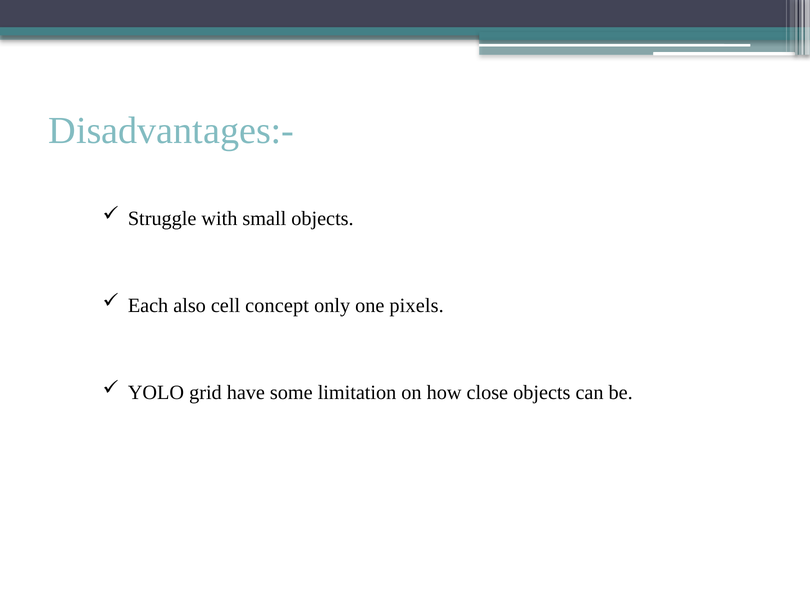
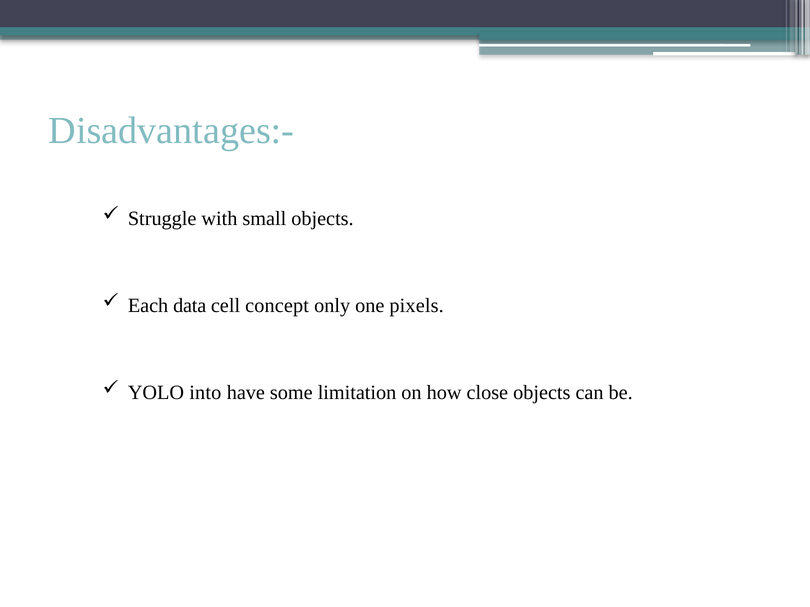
also: also -> data
grid: grid -> into
